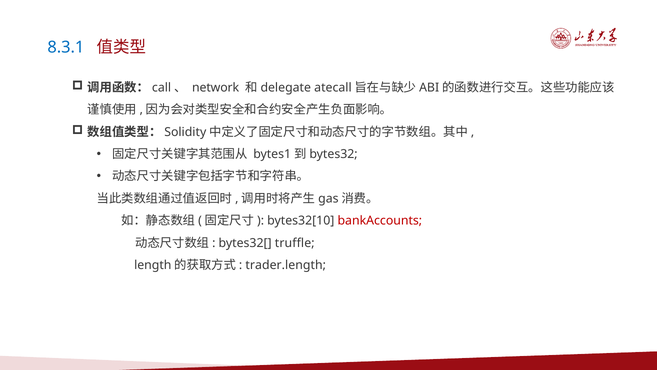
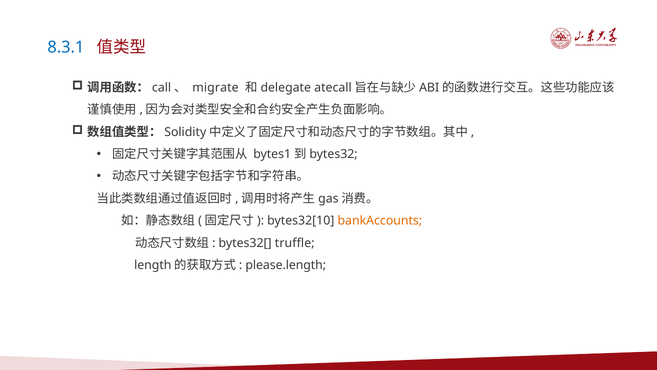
network: network -> migrate
bankAccounts colour: red -> orange
trader.length: trader.length -> please.length
